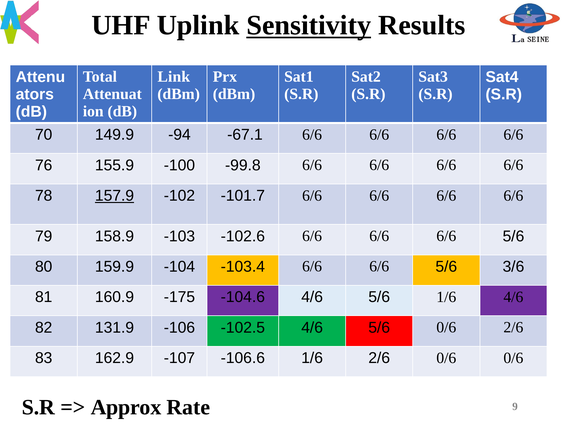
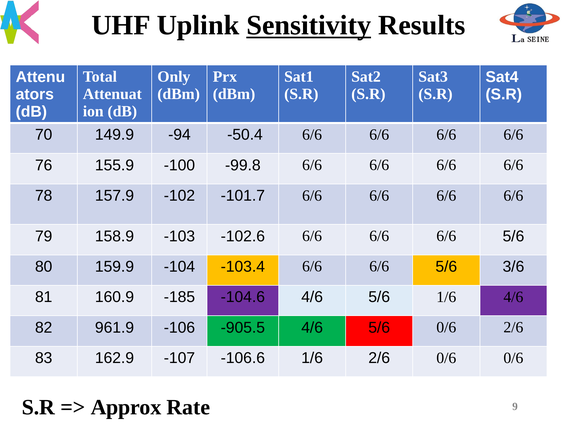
Link: Link -> Only
-67.1: -67.1 -> -50.4
157.9 underline: present -> none
-175: -175 -> -185
131.9: 131.9 -> 961.9
-102.5: -102.5 -> -905.5
